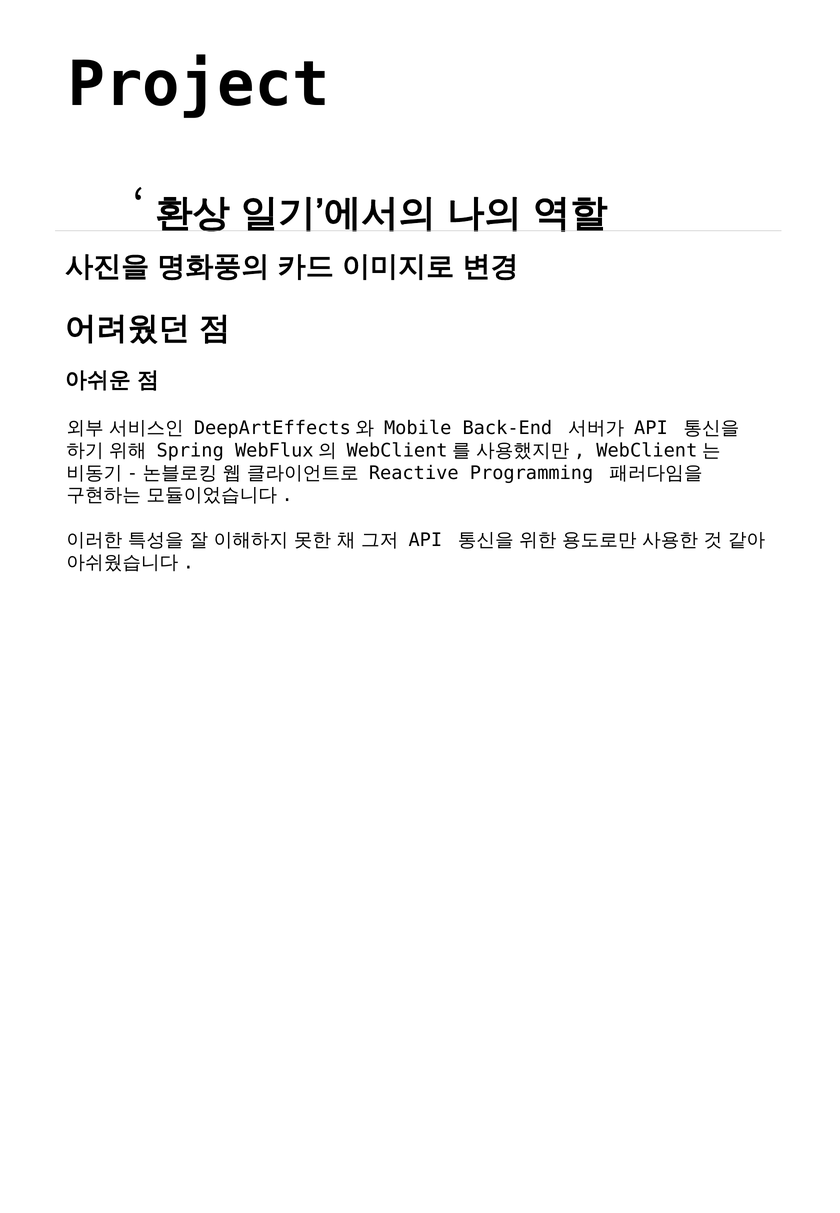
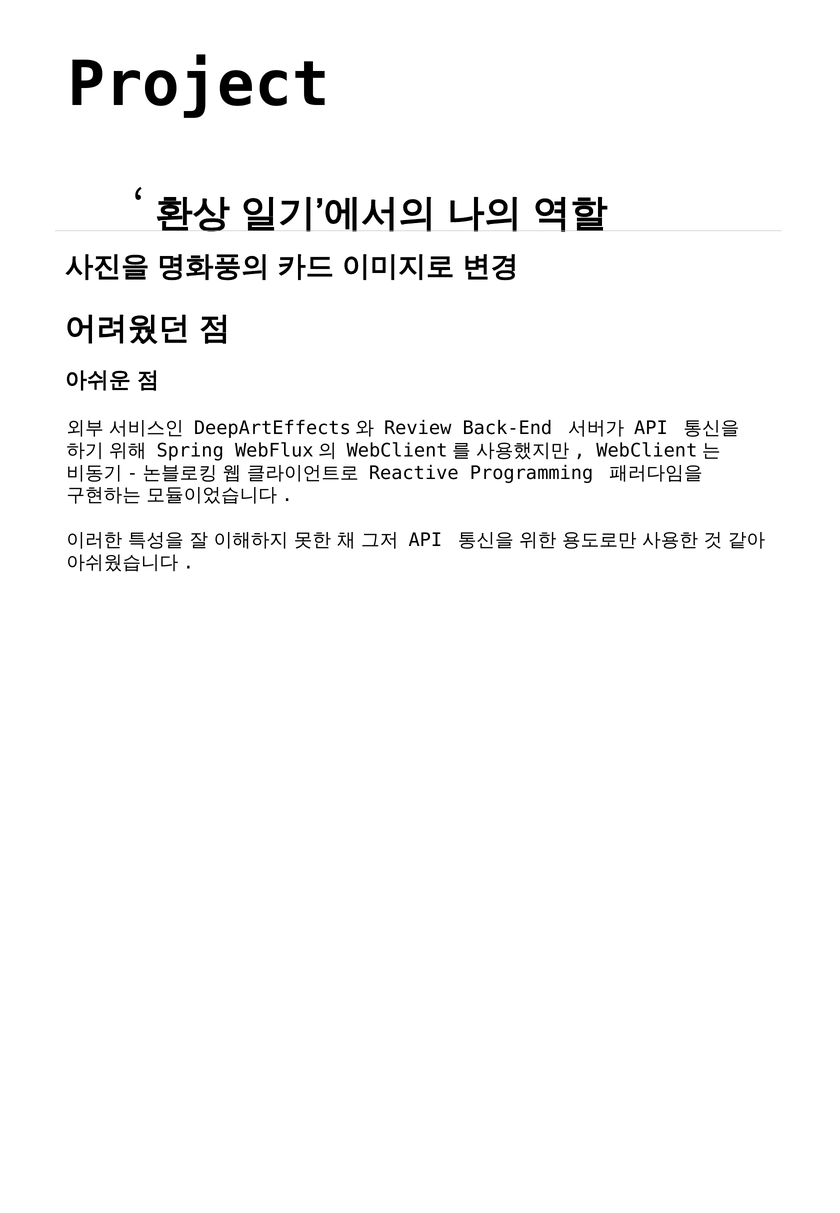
Mobile: Mobile -> Review
